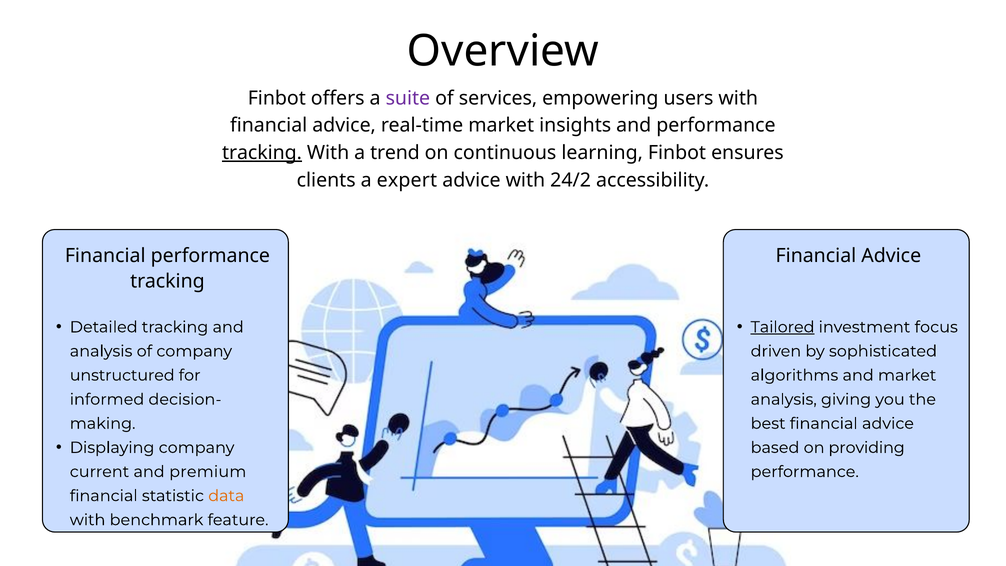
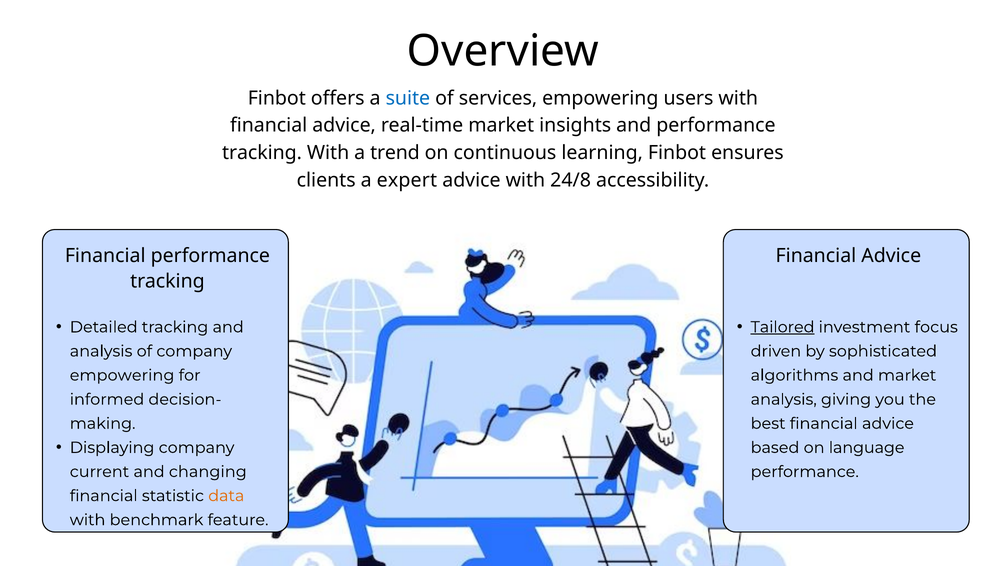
suite colour: purple -> blue
tracking at (262, 153) underline: present -> none
24/2: 24/2 -> 24/8
unstructured at (122, 375): unstructured -> empowering
providing: providing -> language
premium: premium -> changing
